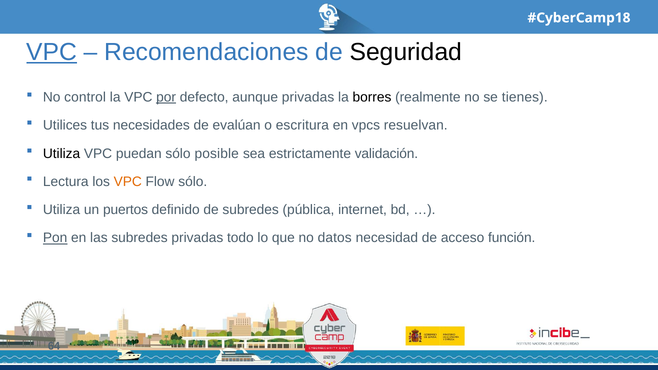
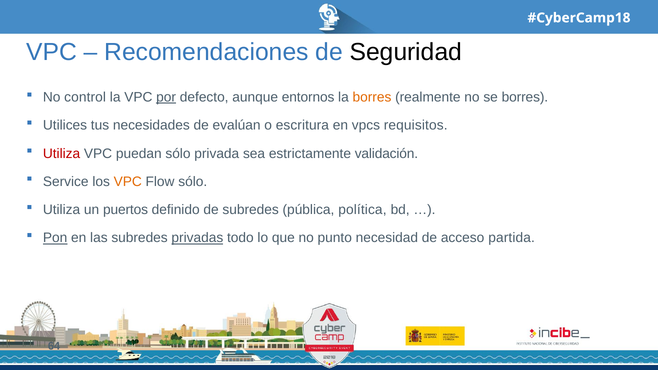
VPC at (52, 52) underline: present -> none
aunque privadas: privadas -> entornos
borres at (372, 97) colour: black -> orange
se tienes: tienes -> borres
resuelvan: resuelvan -> requisitos
Utiliza at (62, 154) colour: black -> red
posible: posible -> privada
Lectura: Lectura -> Service
internet: internet -> política
privadas at (197, 238) underline: none -> present
datos: datos -> punto
función: función -> partida
